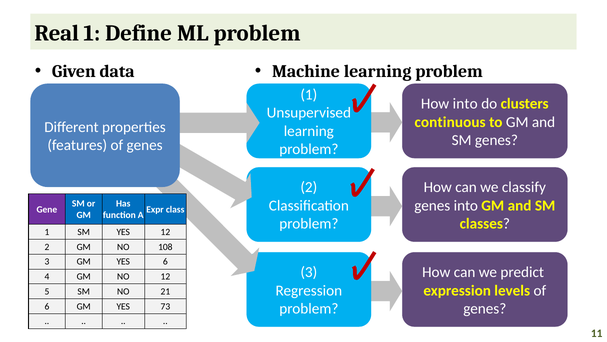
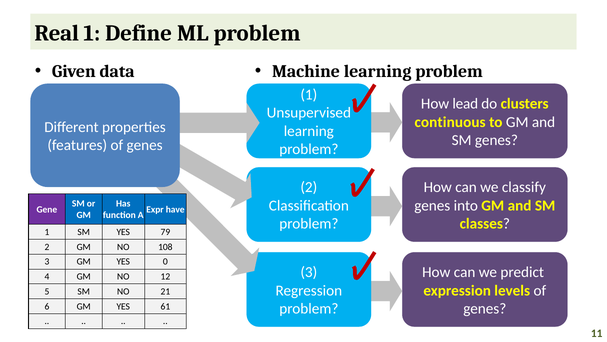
How into: into -> lead
class: class -> have
YES 12: 12 -> 79
YES 6: 6 -> 0
73: 73 -> 61
